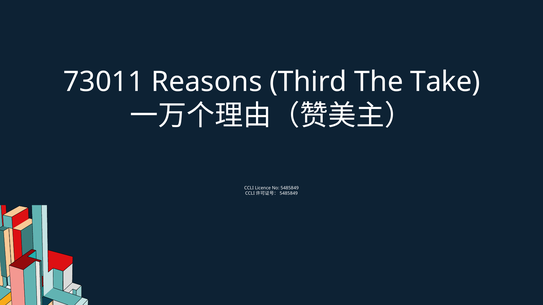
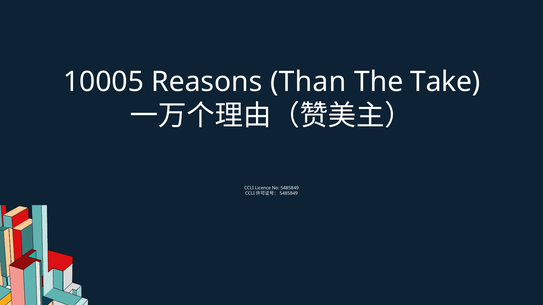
73011: 73011 -> 10005
Third: Third -> Than
